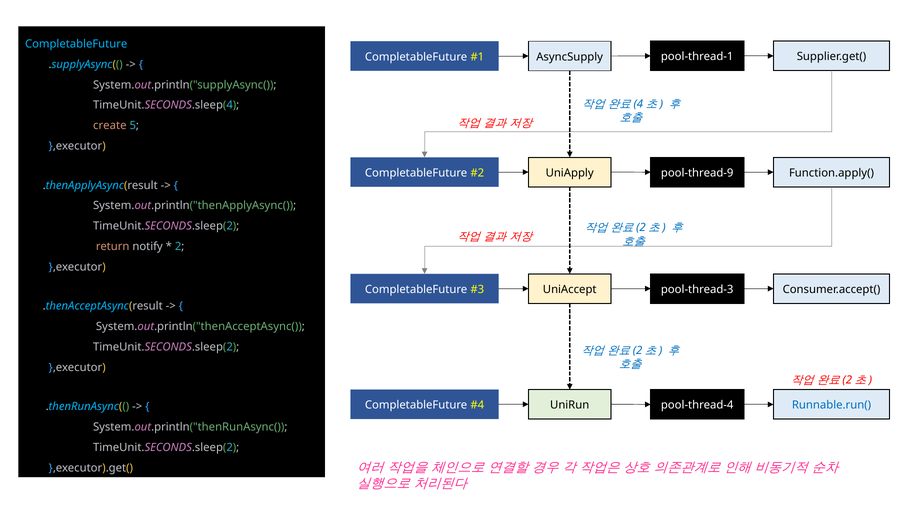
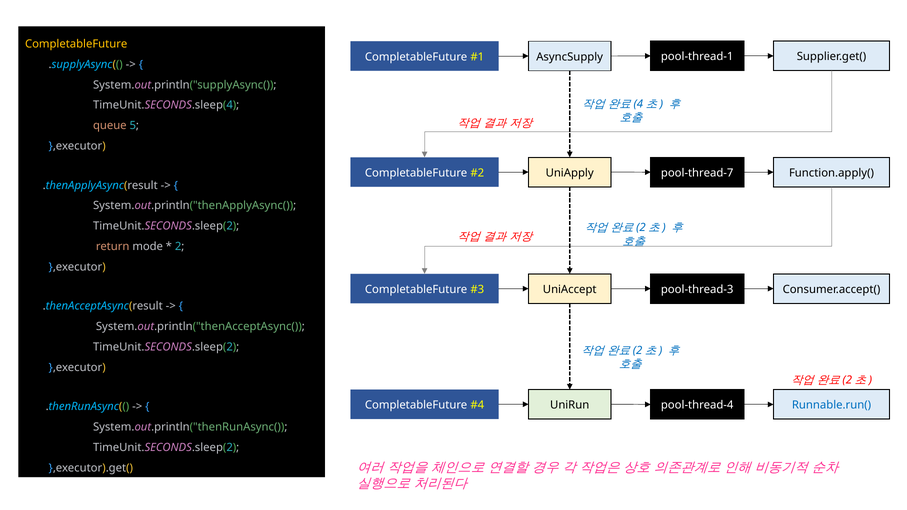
CompletableFuture at (76, 44) colour: light blue -> yellow
create: create -> queue
pool-thread-9: pool-thread-9 -> pool-thread-7
notify: notify -> mode
